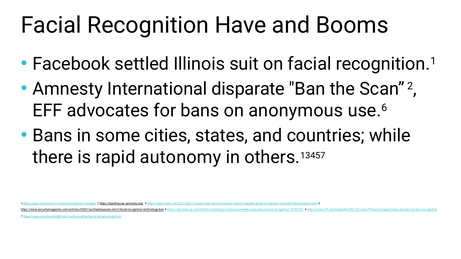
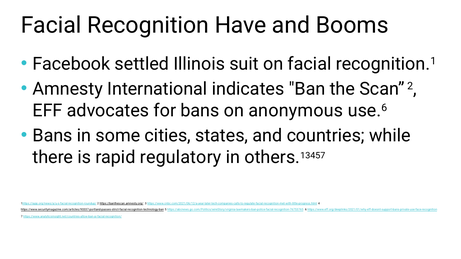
disparate: disparate -> indicates
autonomy: autonomy -> regulatory
